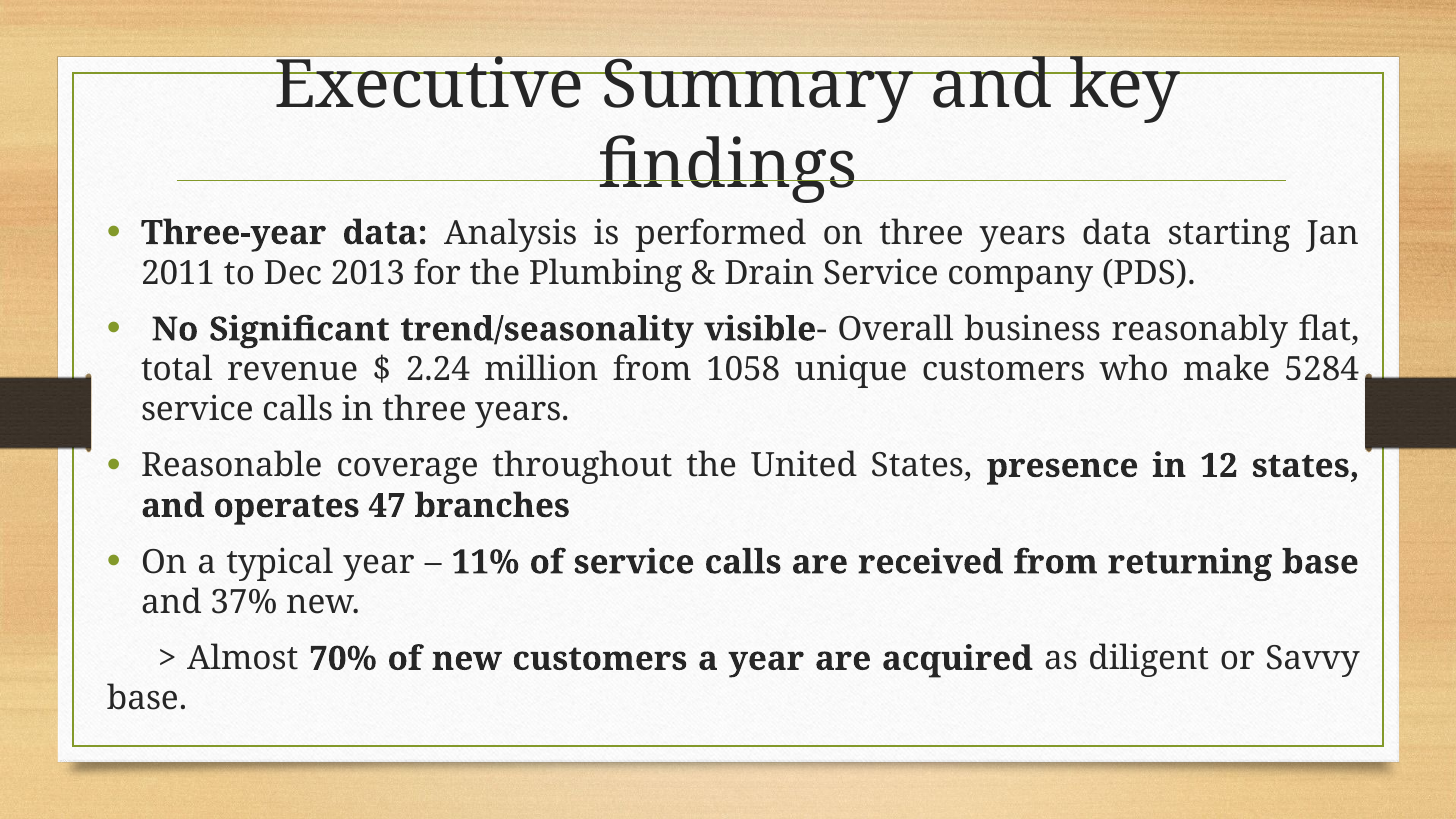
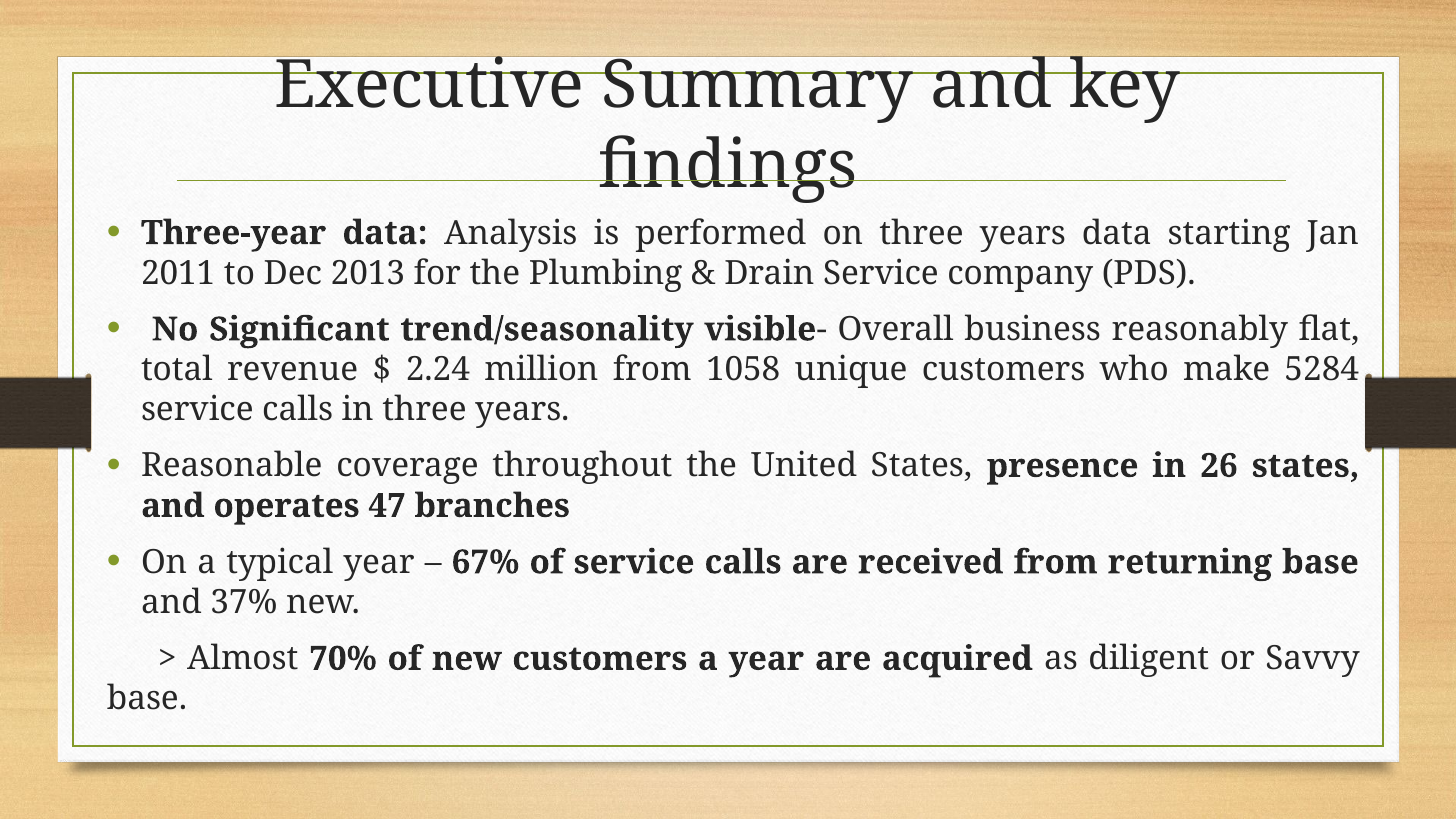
12: 12 -> 26
11%: 11% -> 67%
